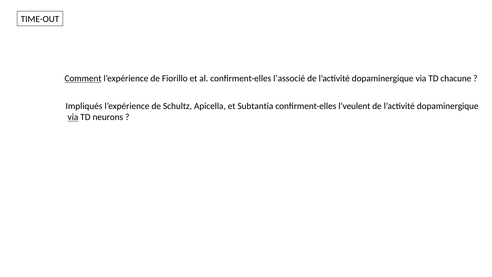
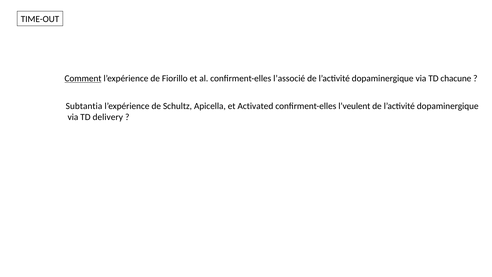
Impliqués: Impliqués -> Subtantia
Subtantia: Subtantia -> Activated
via at (73, 117) underline: present -> none
neurons: neurons -> delivery
